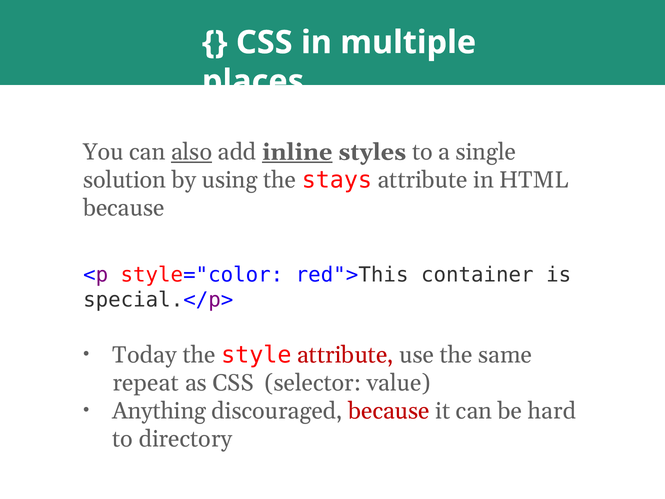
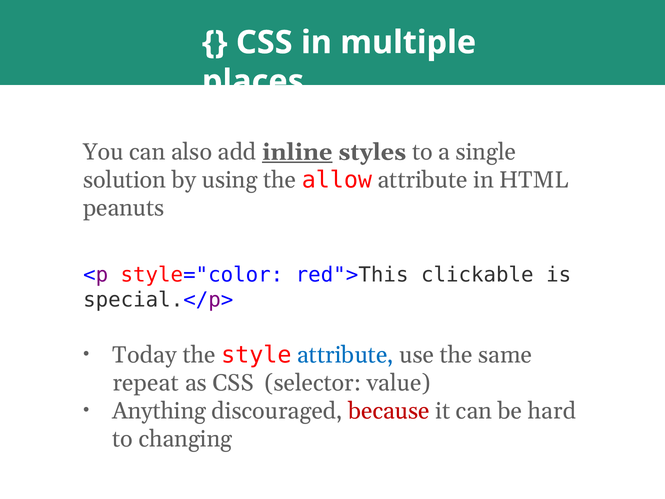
also underline: present -> none
stays: stays -> allow
because at (124, 208): because -> peanuts
container: container -> clickable
attribute at (345, 355) colour: red -> blue
directory: directory -> changing
